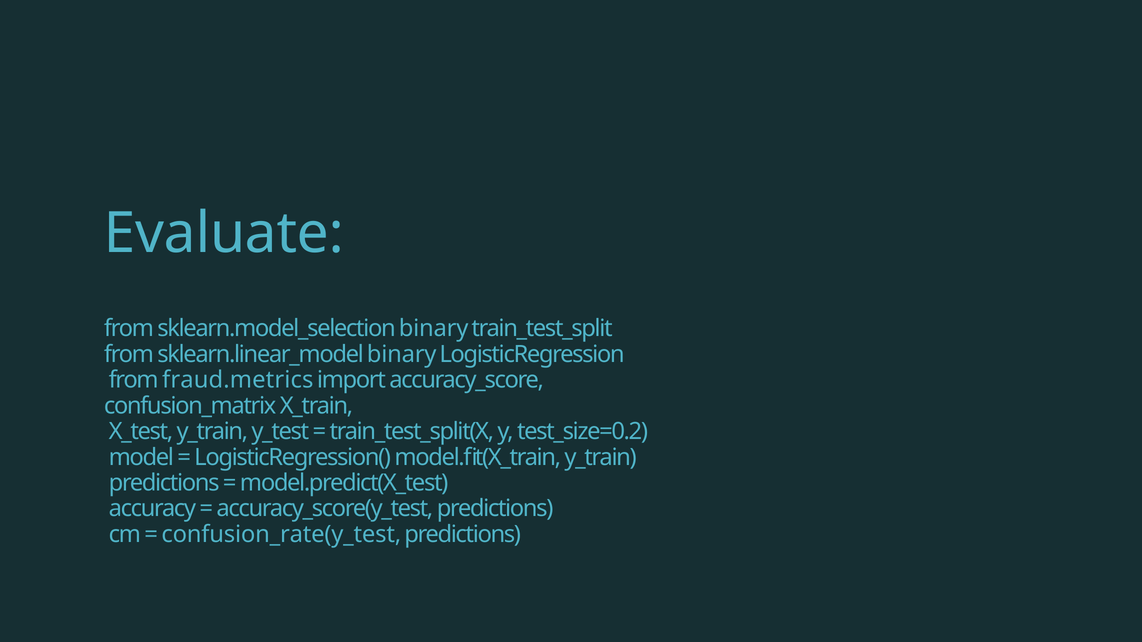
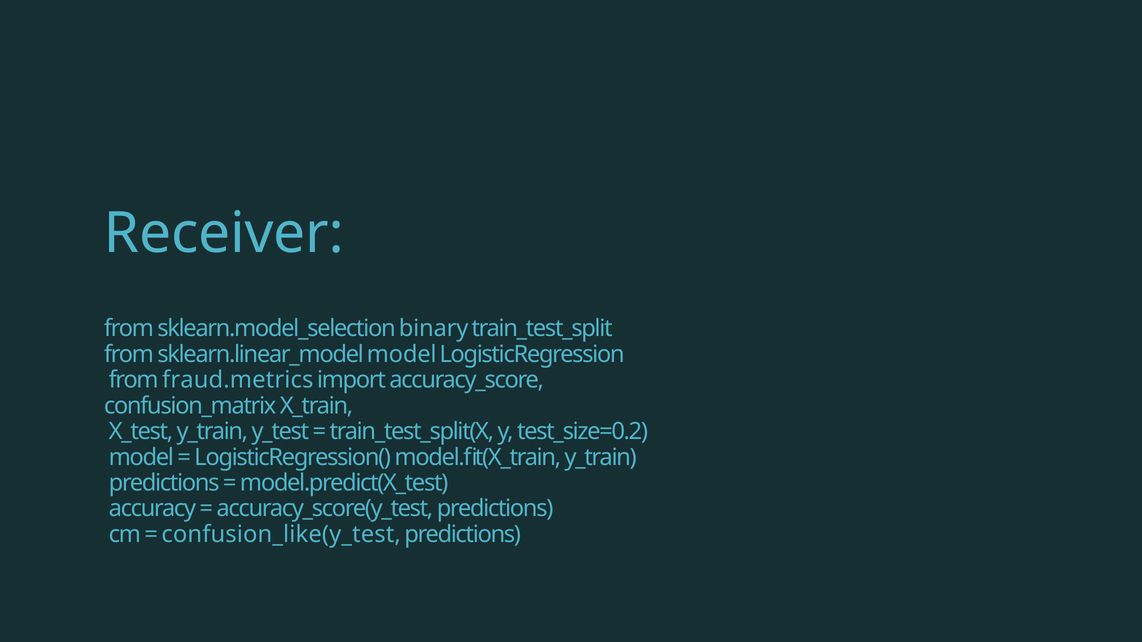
Evaluate: Evaluate -> Receiver
sklearn.linear_model binary: binary -> model
confusion_rate(y_test: confusion_rate(y_test -> confusion_like(y_test
